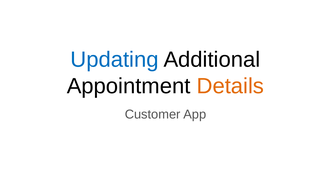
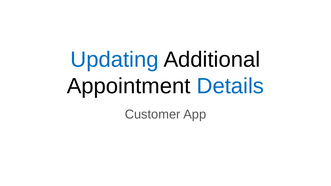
Details colour: orange -> blue
